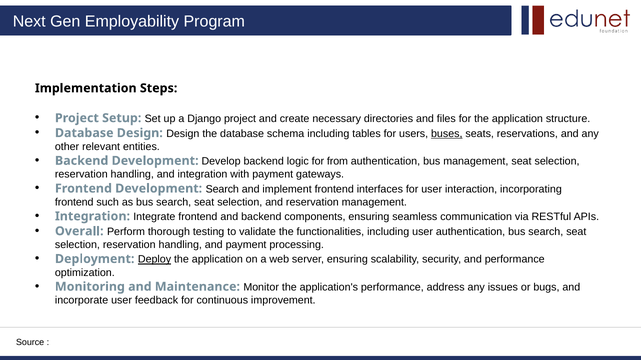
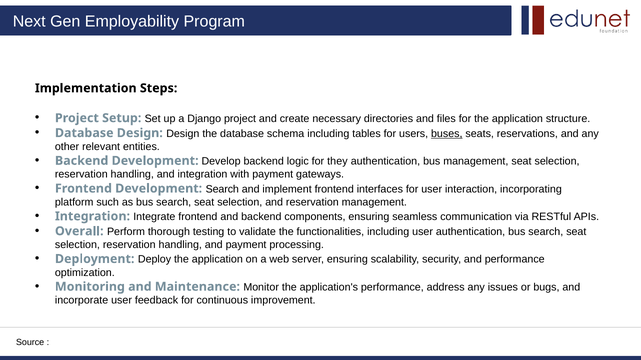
from: from -> they
frontend at (74, 203): frontend -> platform
Deploy underline: present -> none
